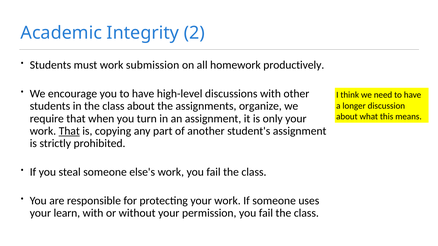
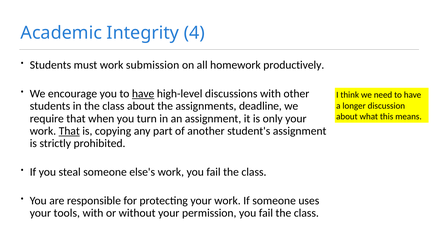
2: 2 -> 4
have at (143, 94) underline: none -> present
organize: organize -> deadline
learn: learn -> tools
